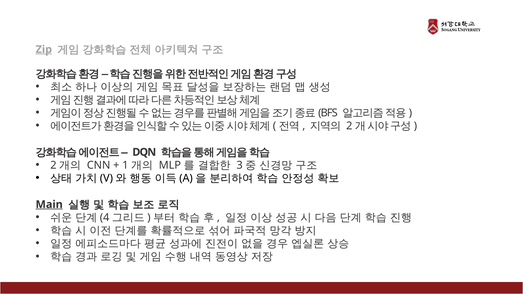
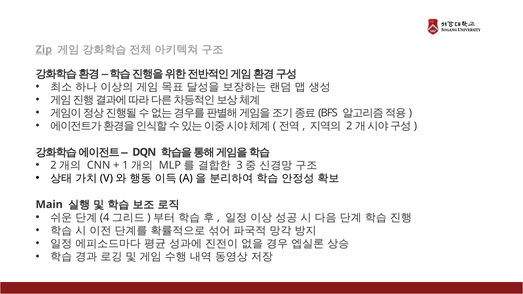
Main underline: present -> none
